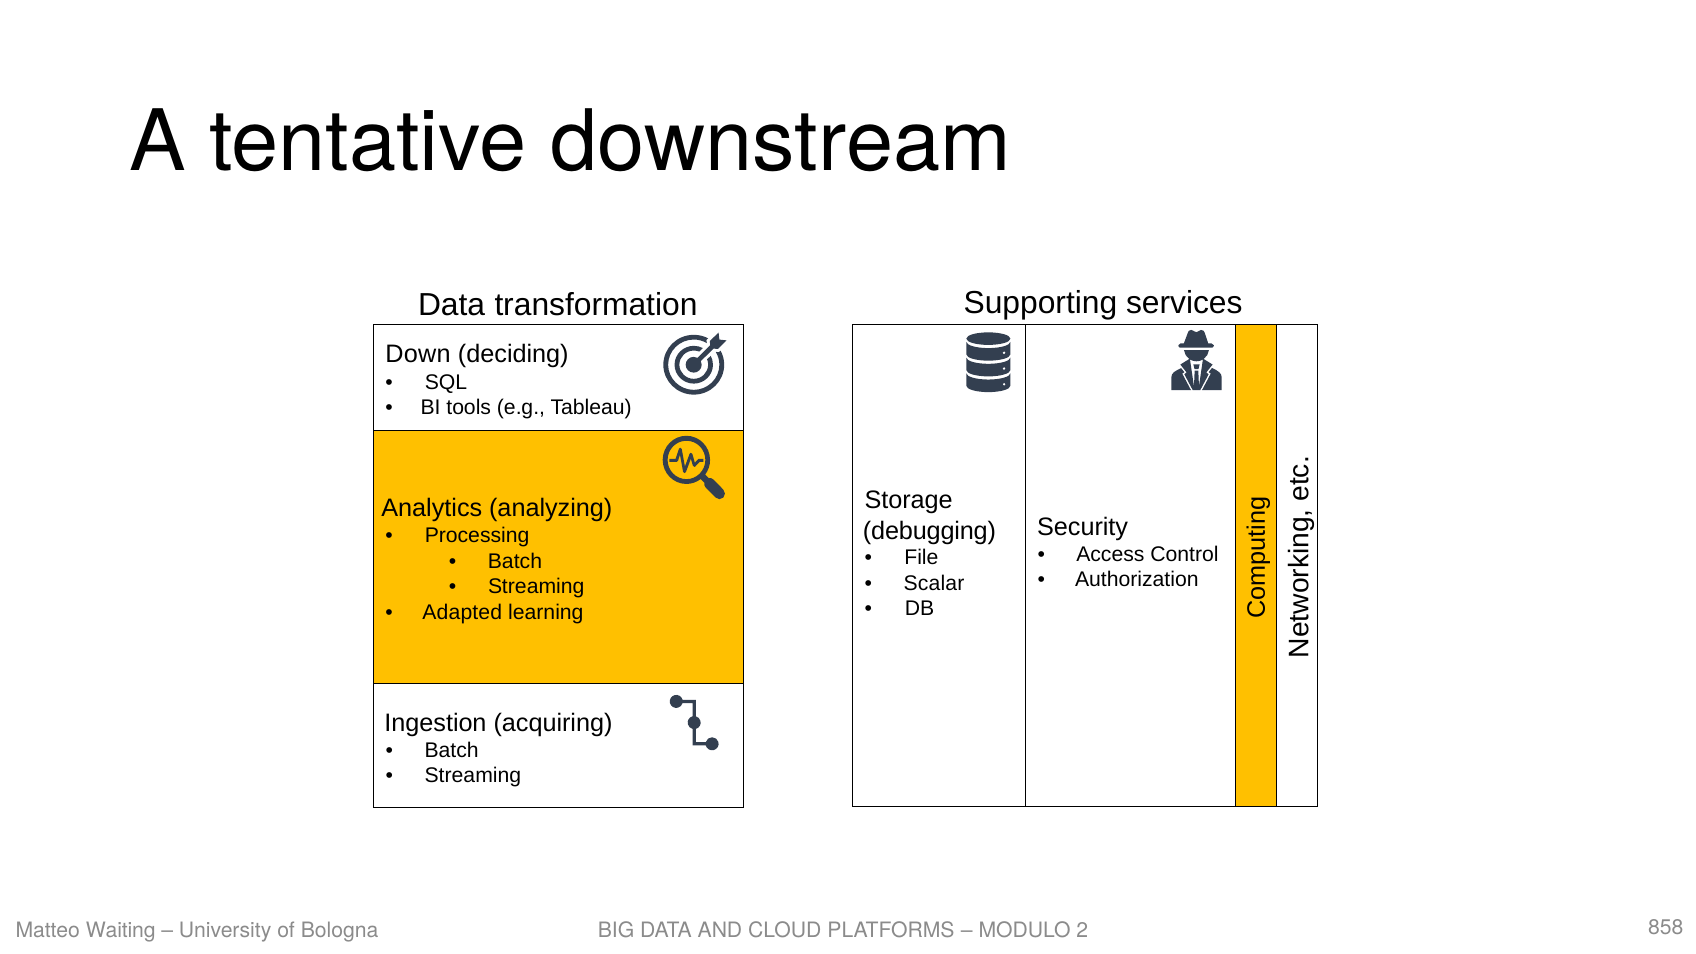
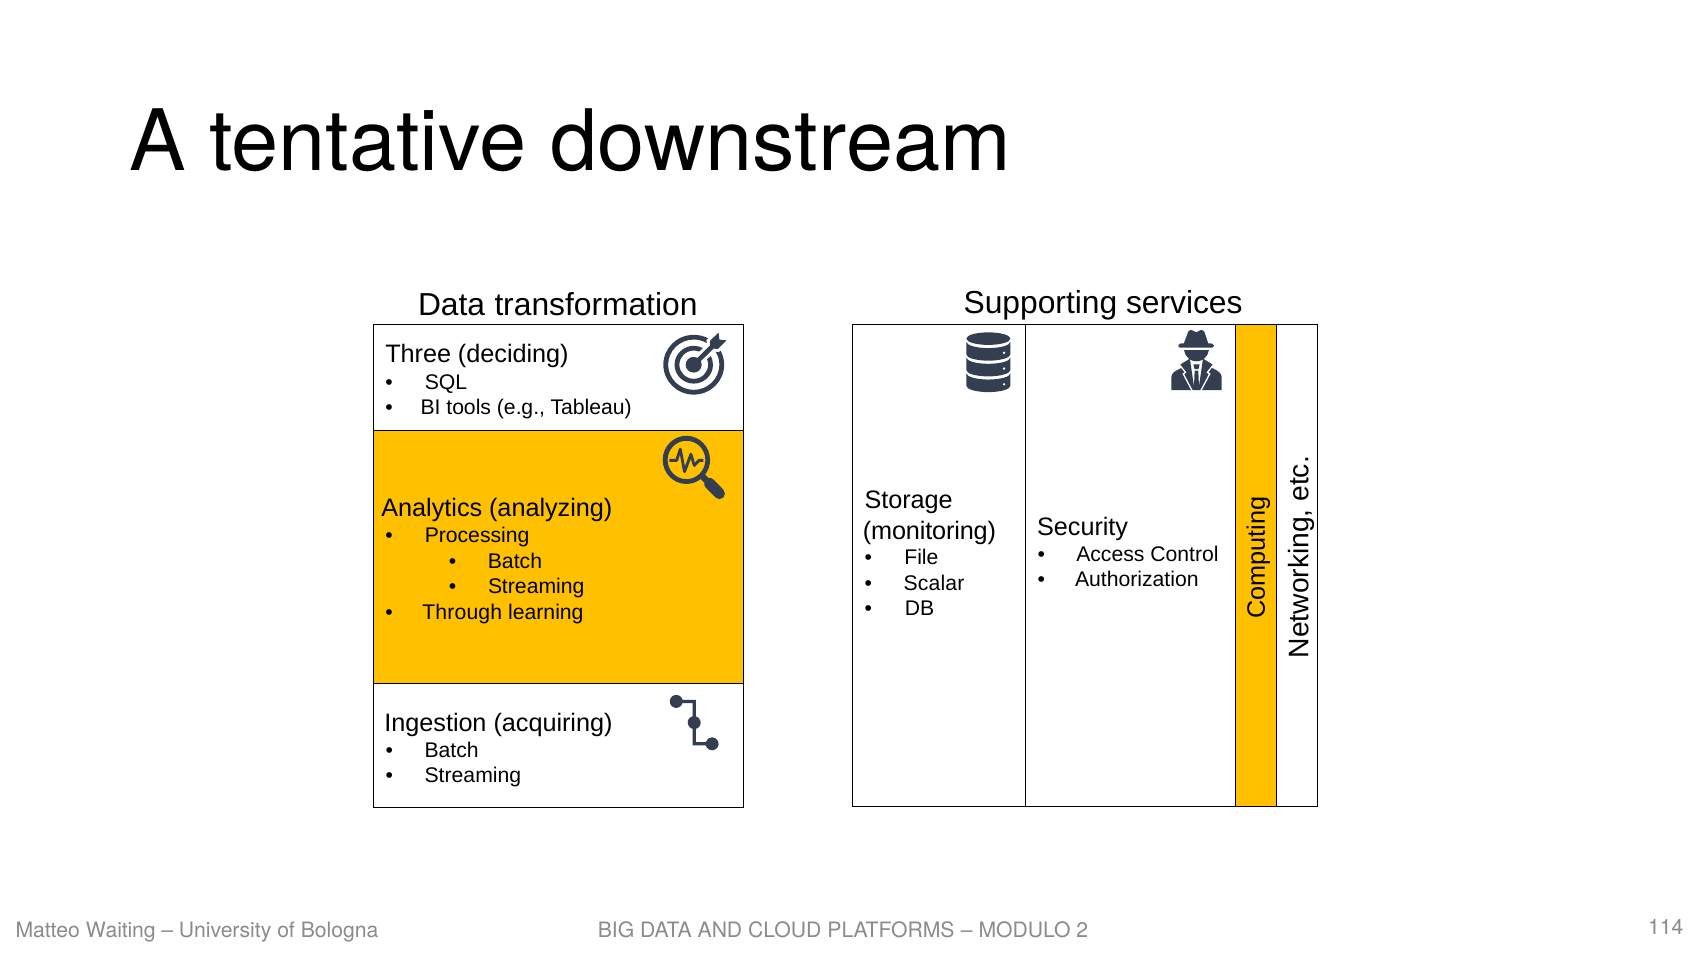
Down: Down -> Three
debugging: debugging -> monitoring
Adapted: Adapted -> Through
858: 858 -> 114
